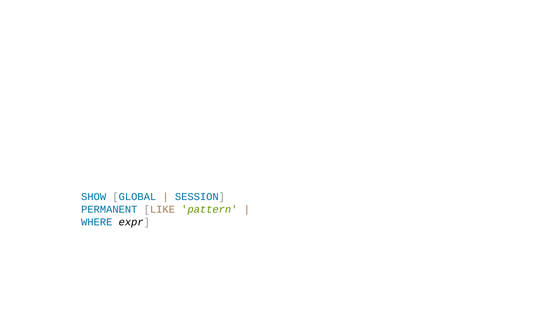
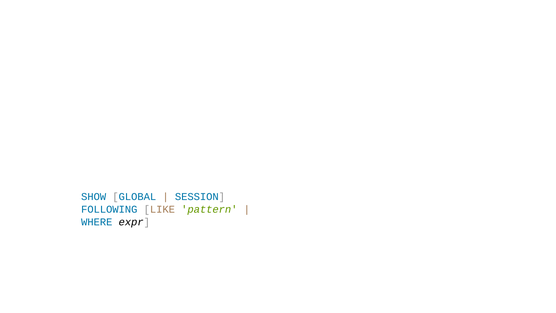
PERMANENT: PERMANENT -> FOLLOWING
